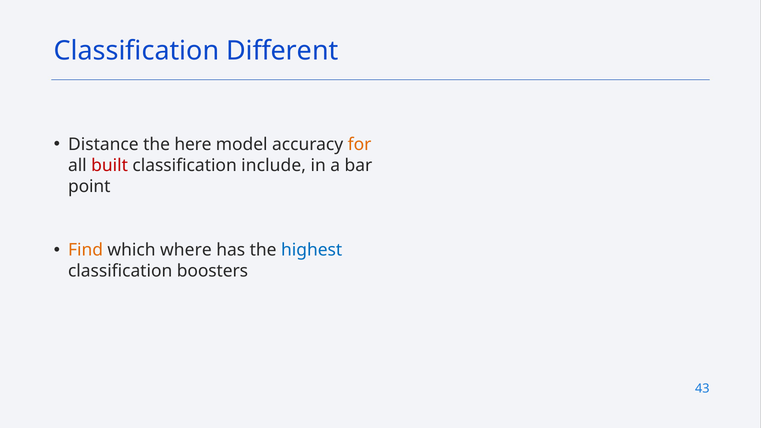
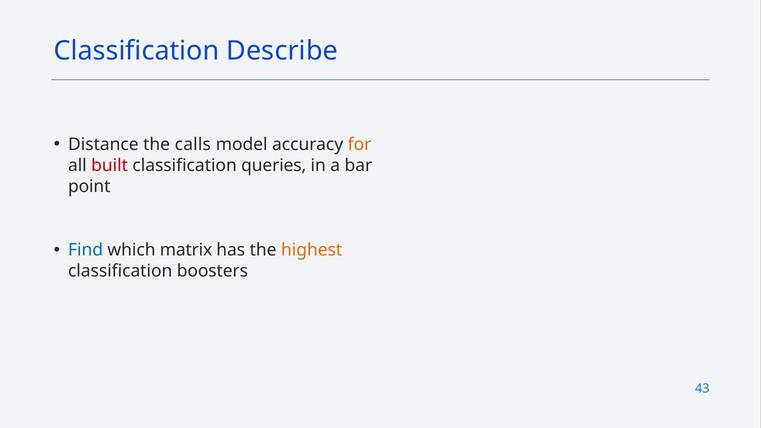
Different: Different -> Describe
here: here -> calls
include: include -> queries
Find colour: orange -> blue
where: where -> matrix
highest colour: blue -> orange
